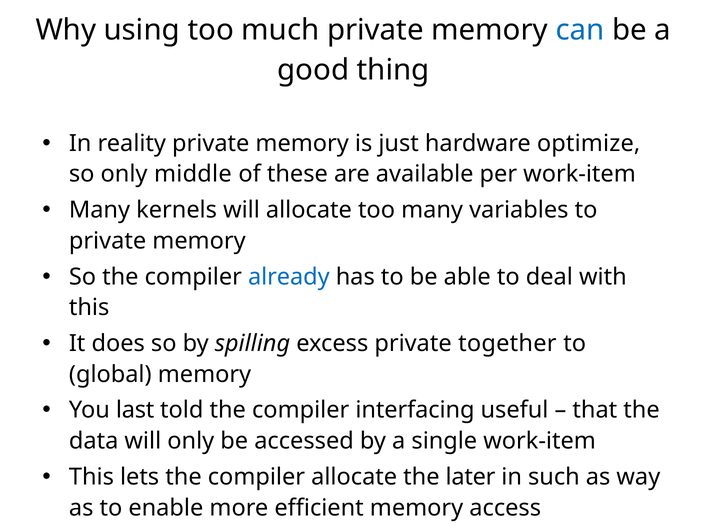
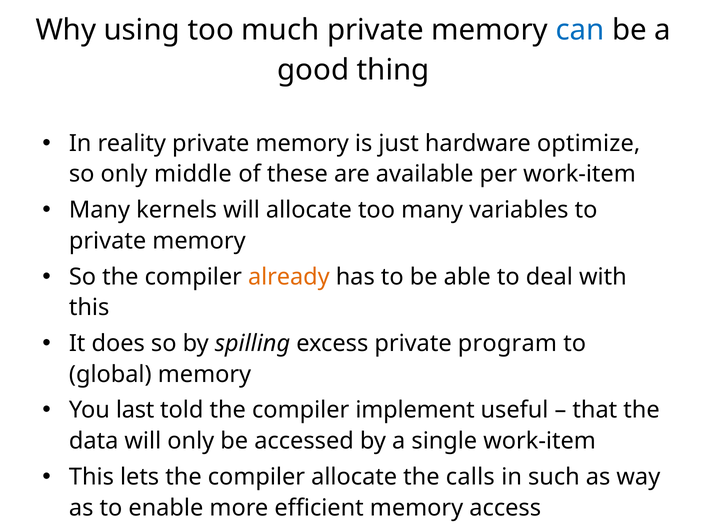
already colour: blue -> orange
together: together -> program
interfacing: interfacing -> implement
later: later -> calls
